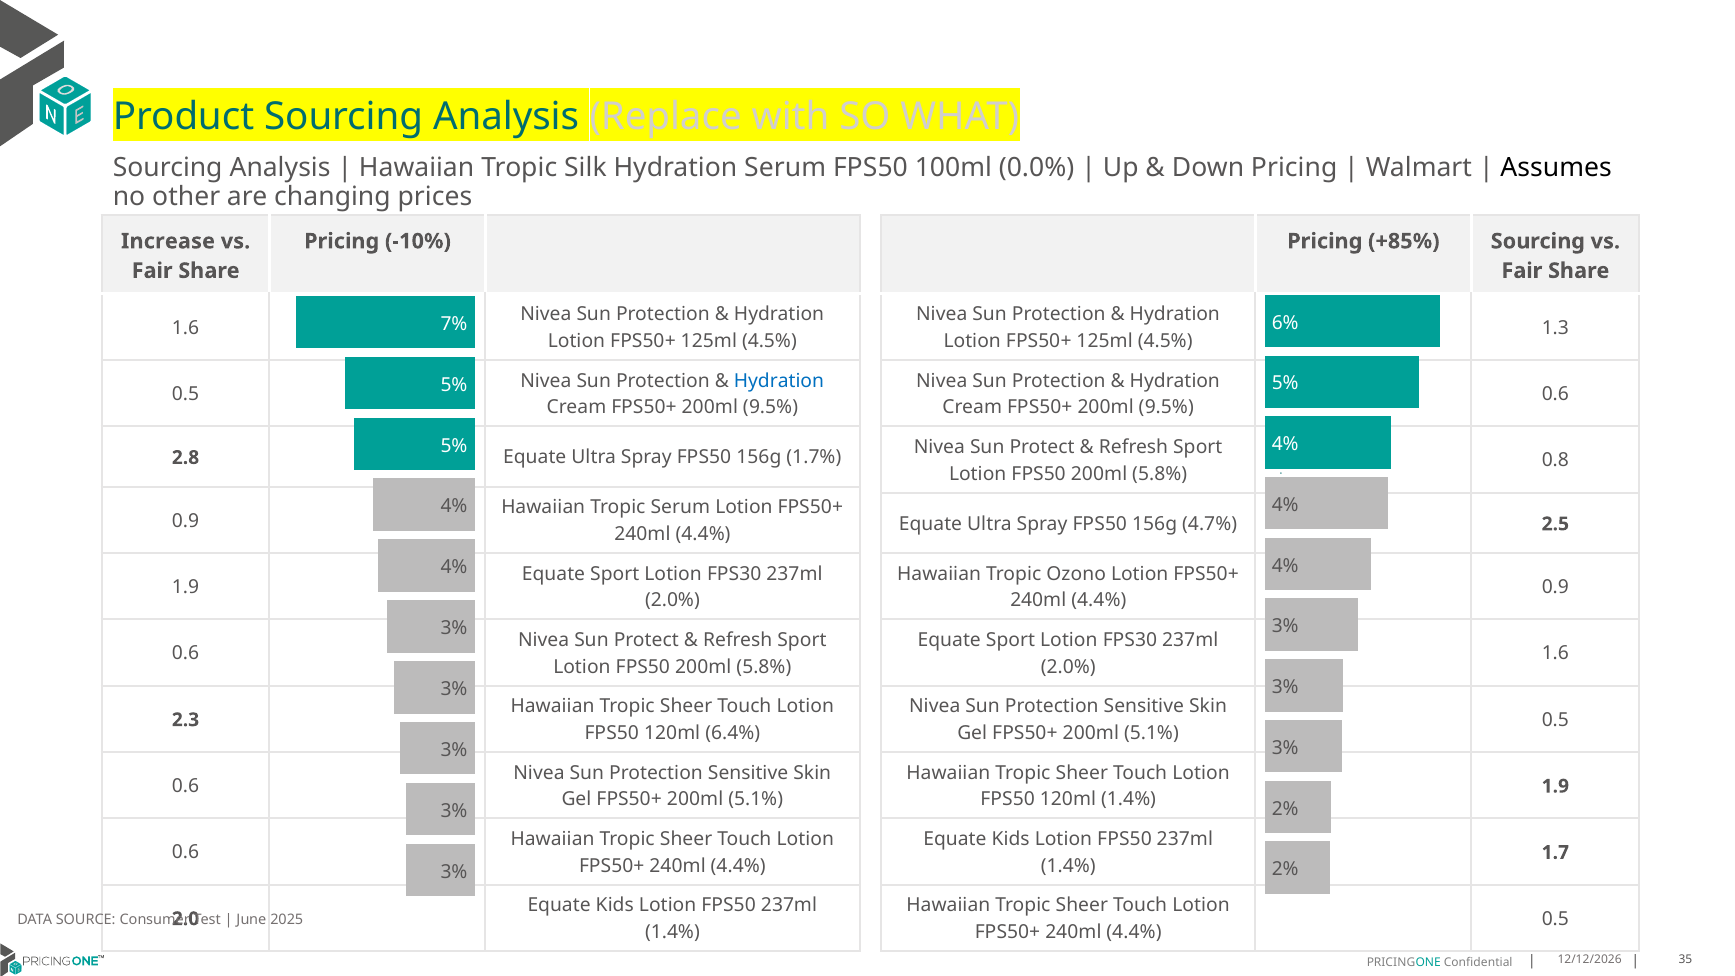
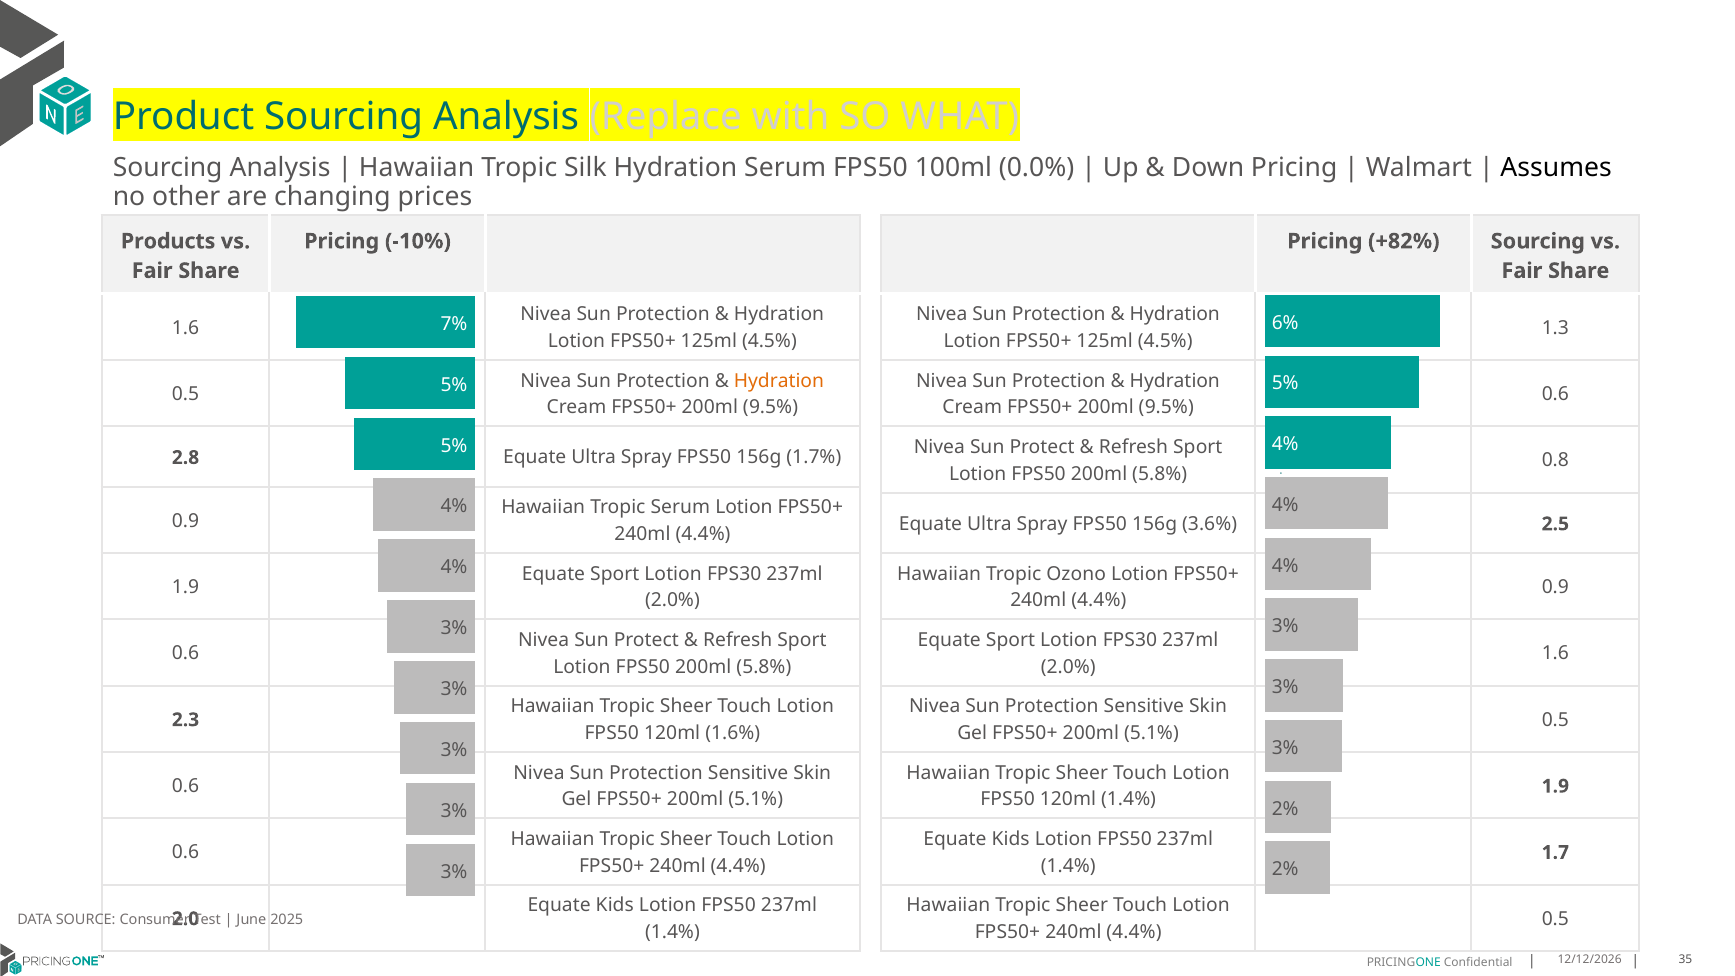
Increase: Increase -> Products
+85%: +85% -> +82%
Hydration at (779, 381) colour: blue -> orange
4.7%: 4.7% -> 3.6%
6.4%: 6.4% -> 1.6%
